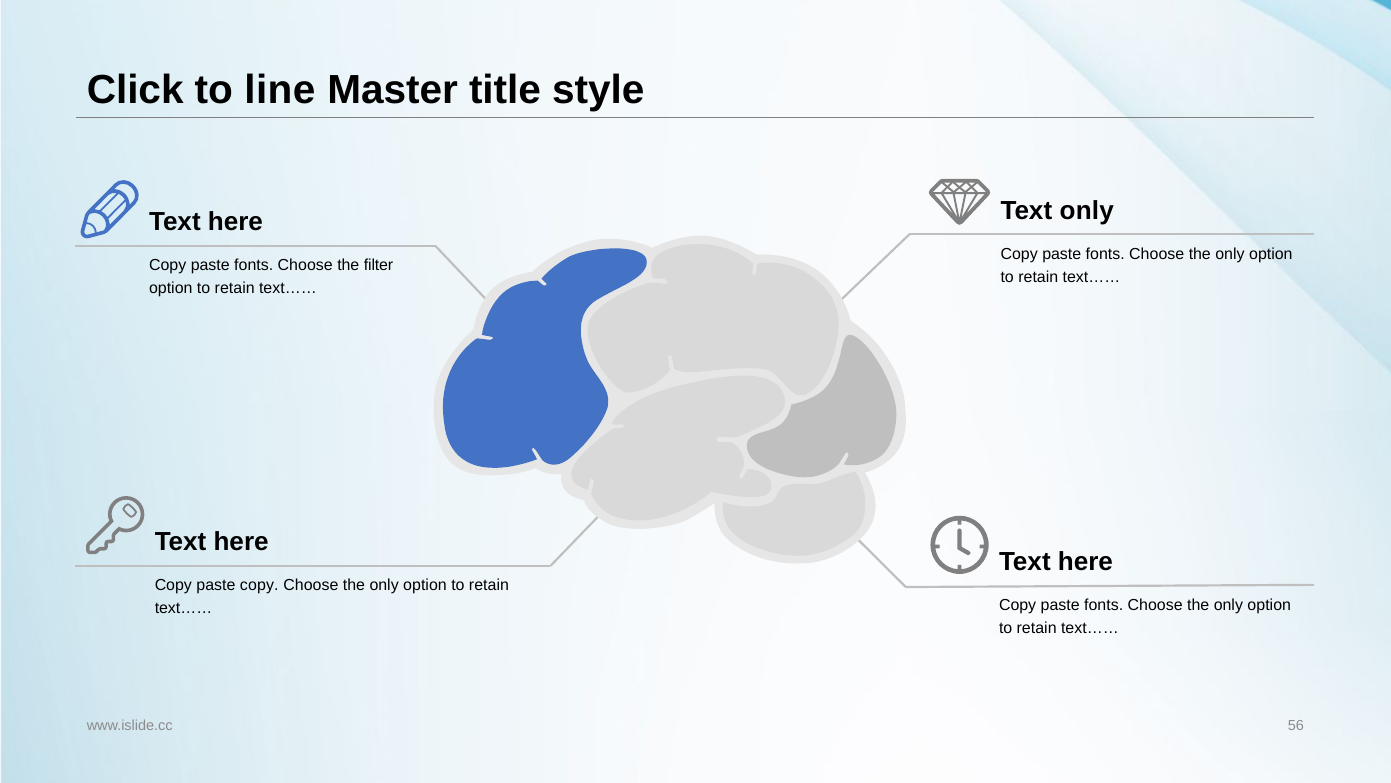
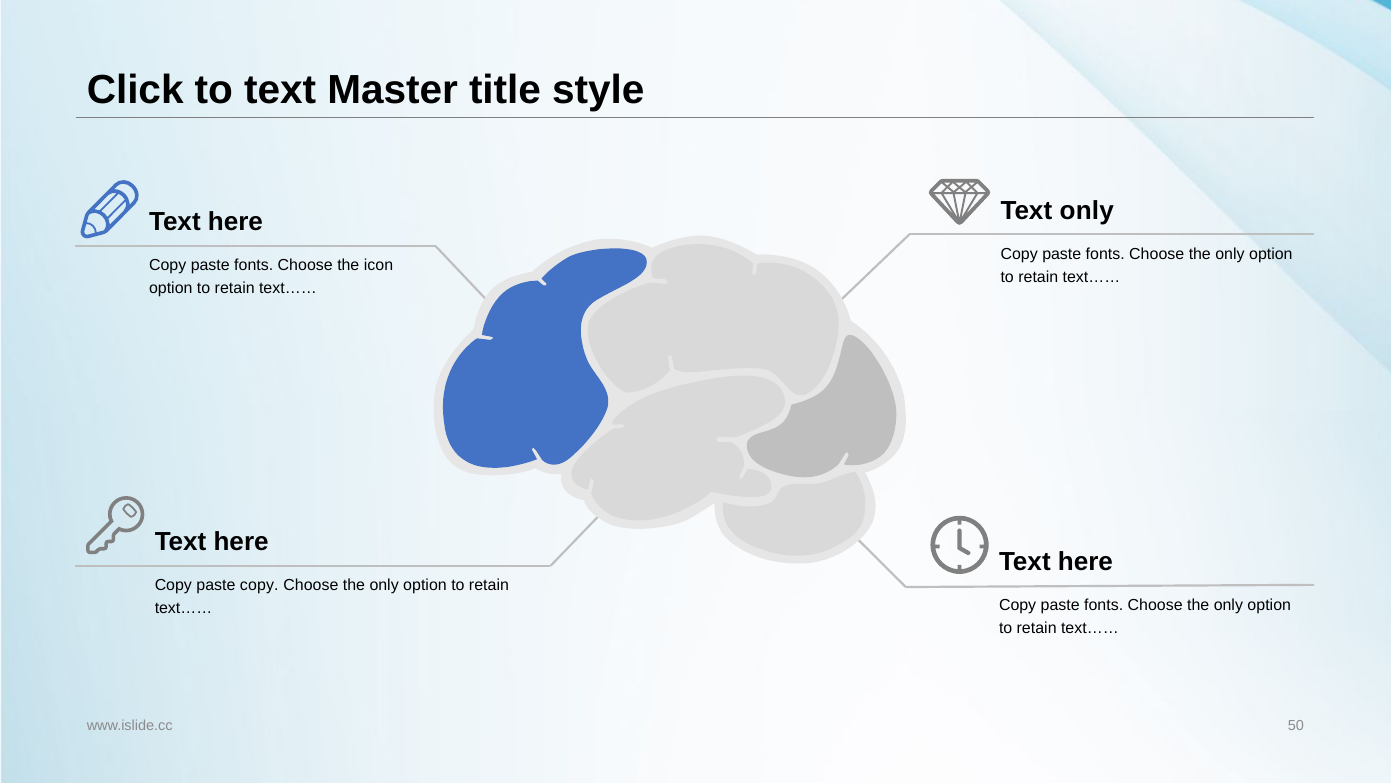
to line: line -> text
filter: filter -> icon
56: 56 -> 50
